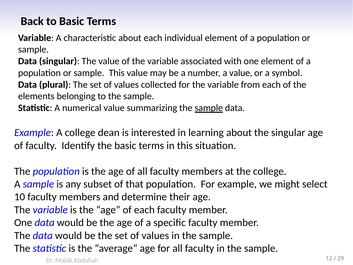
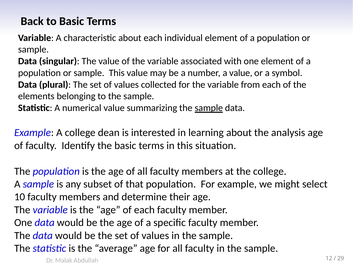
the singular: singular -> analysis
